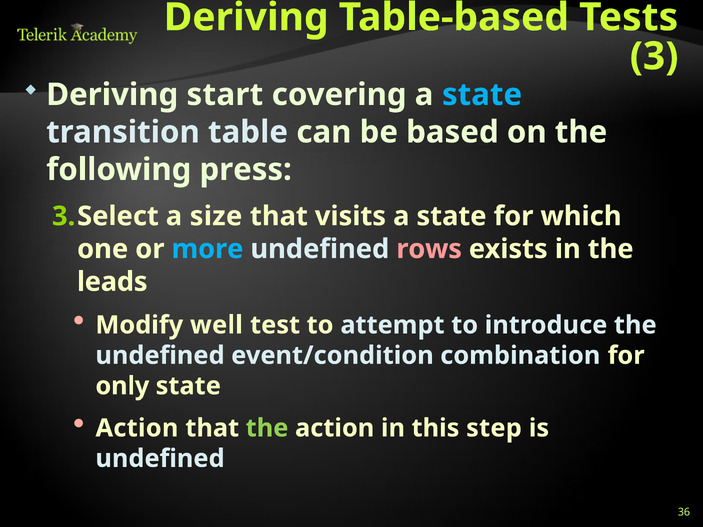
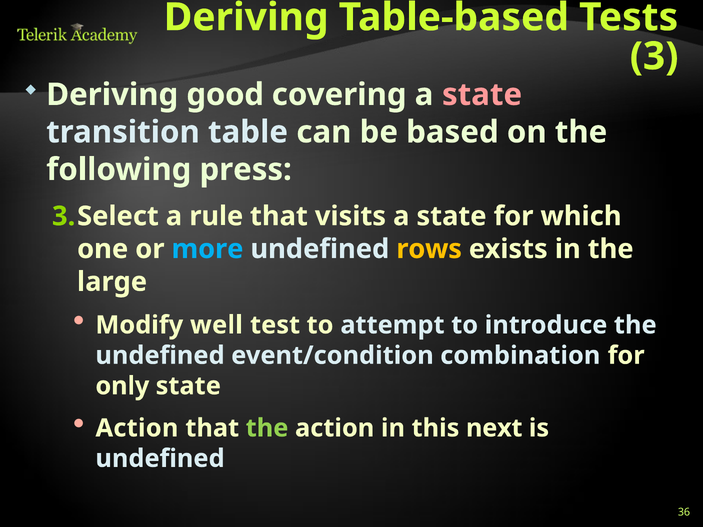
start: start -> good
state at (482, 95) colour: light blue -> pink
size: size -> rule
rows colour: pink -> yellow
leads: leads -> large
step: step -> next
